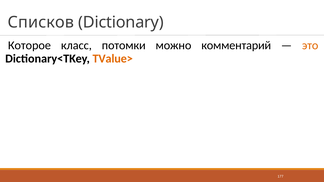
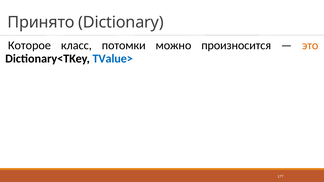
Списков: Списков -> Принято
комментарий: комментарий -> произносится
TValue> colour: orange -> blue
